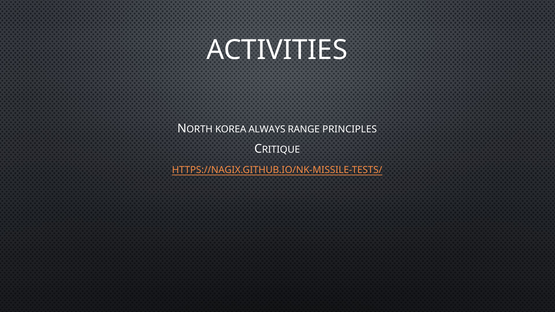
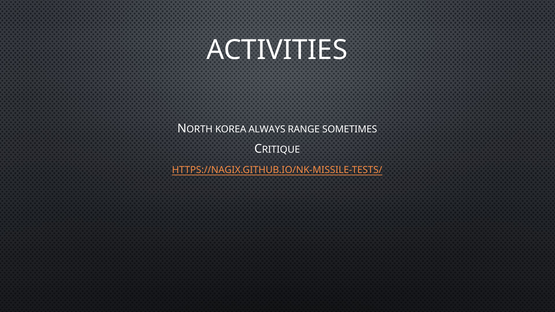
PRINCIPLES: PRINCIPLES -> SOMETIMES
